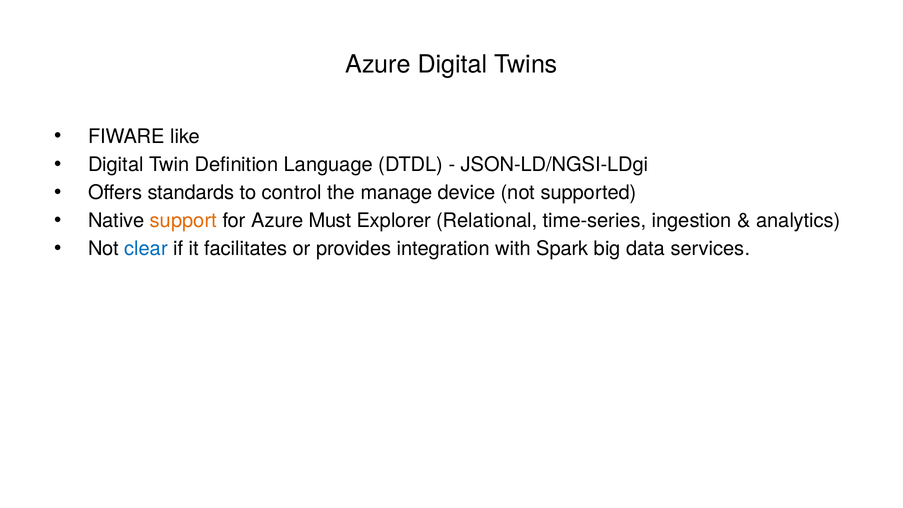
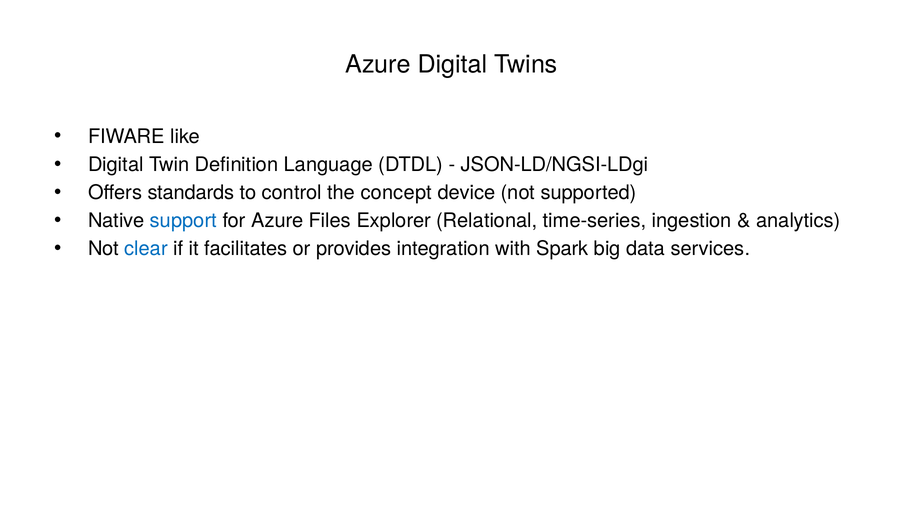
manage: manage -> concept
support colour: orange -> blue
Must: Must -> Files
